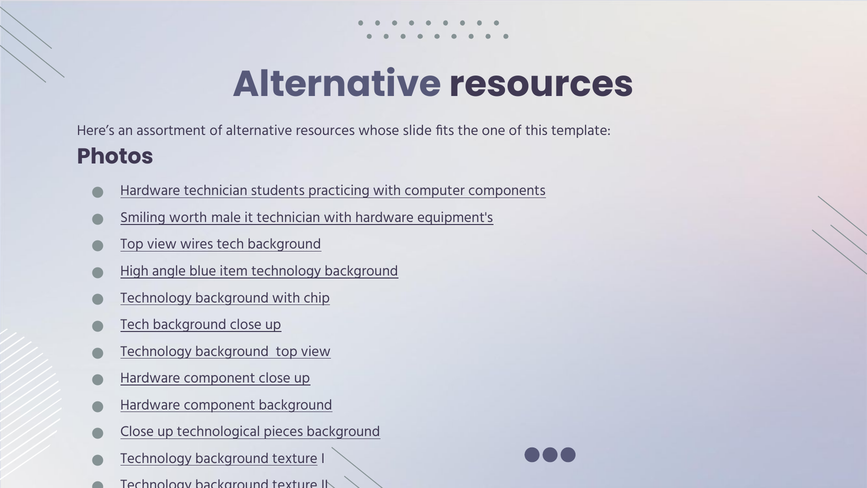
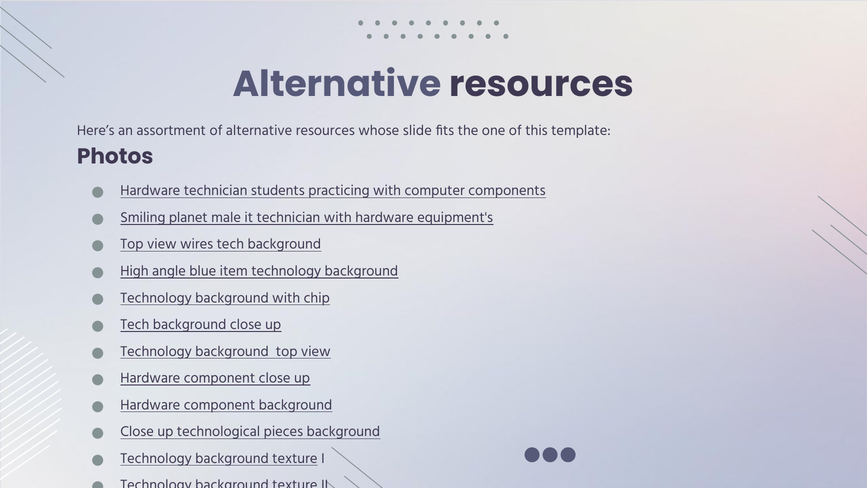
worth: worth -> planet
